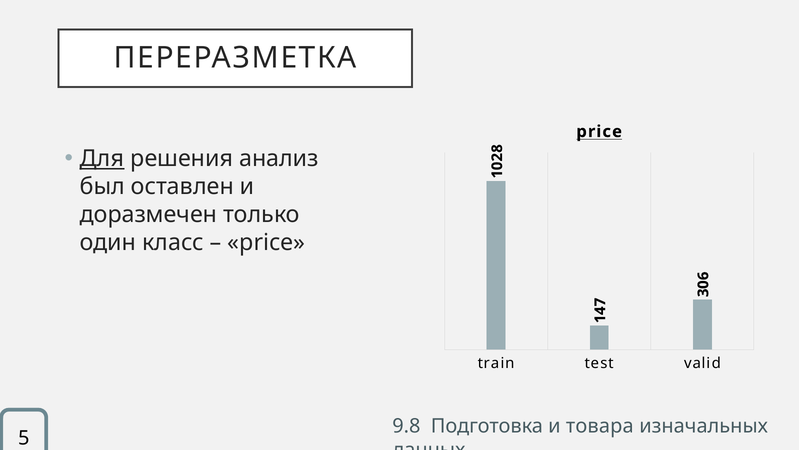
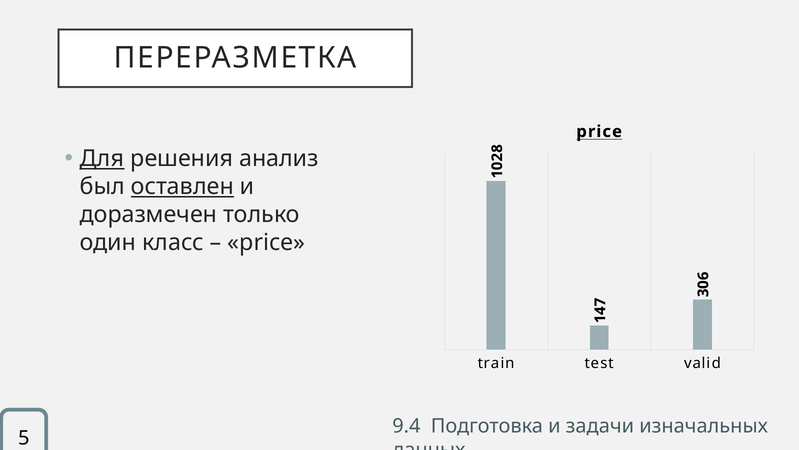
оставлен underline: none -> present
9.8: 9.8 -> 9.4
товара: товара -> задачи
